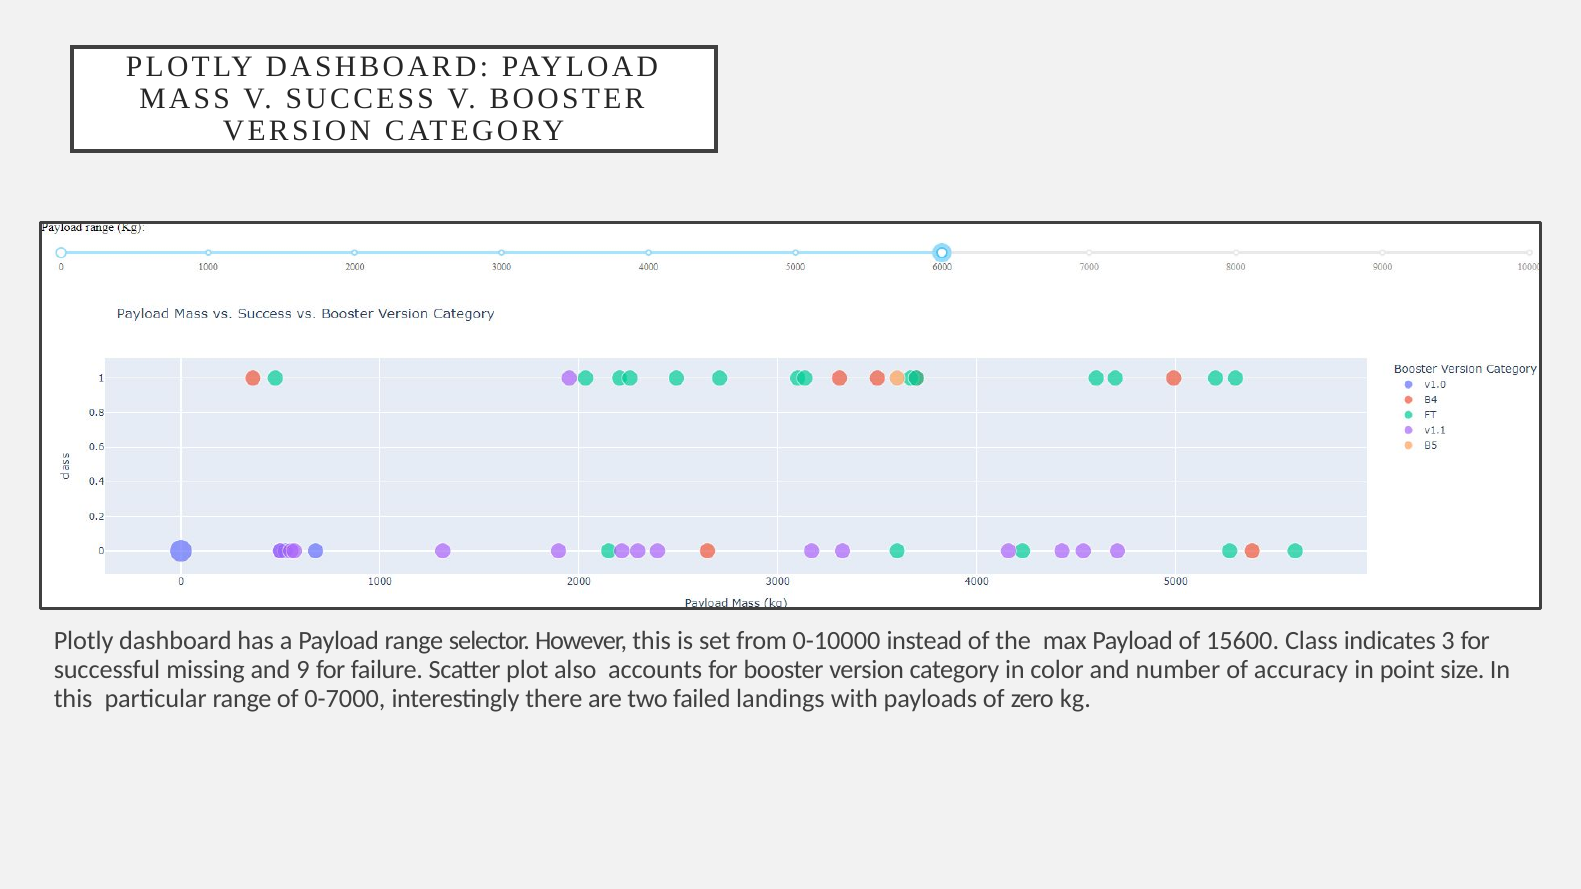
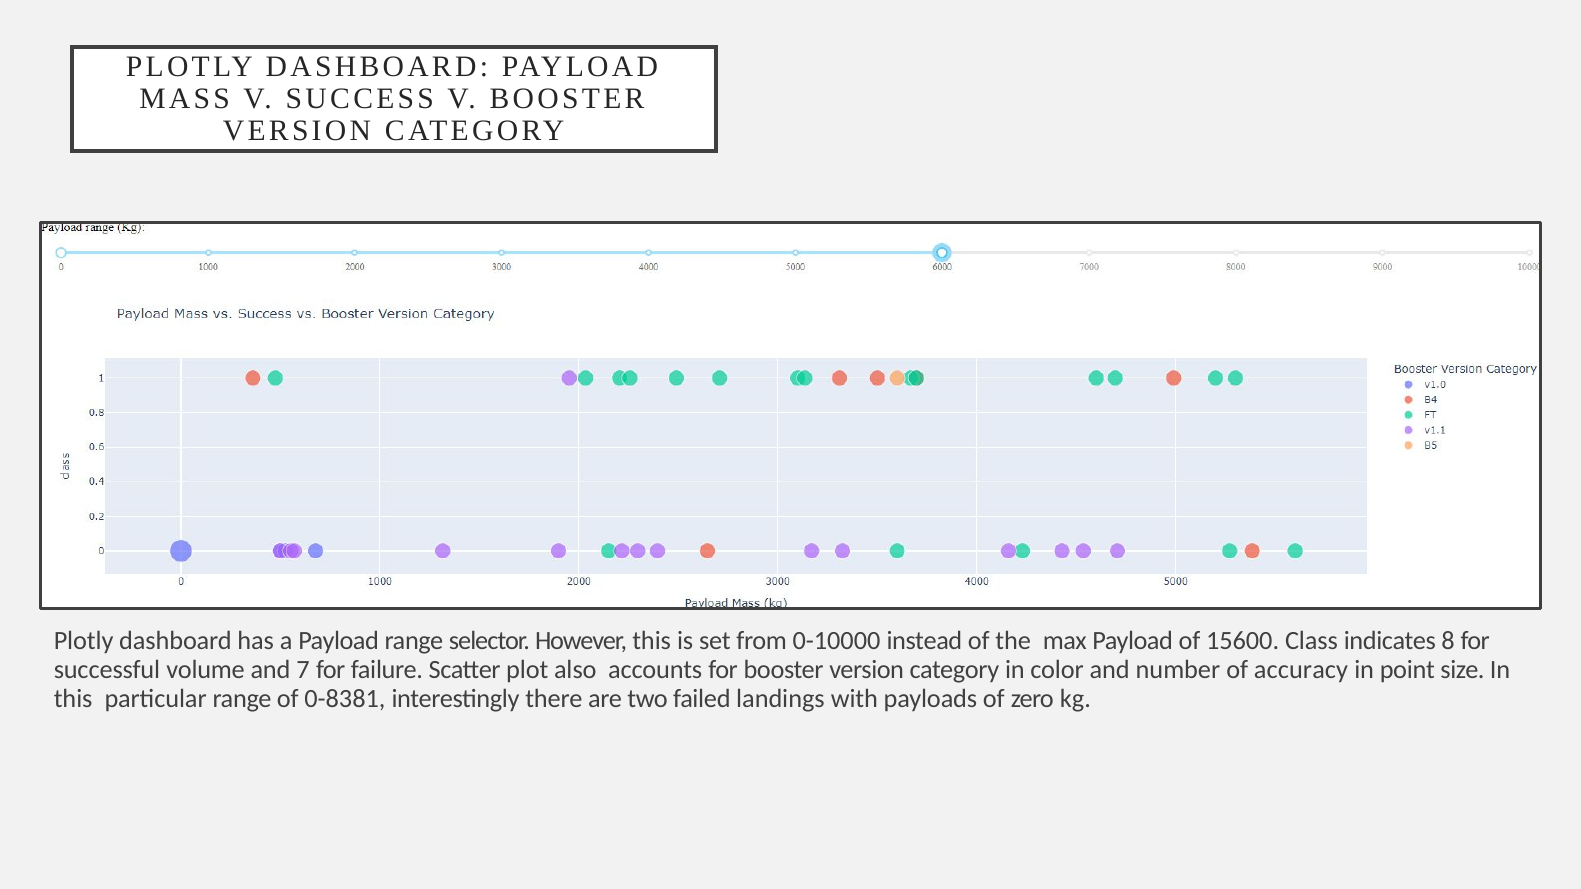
3: 3 -> 8
missing: missing -> volume
9: 9 -> 7
0-7000: 0-7000 -> 0-8381
